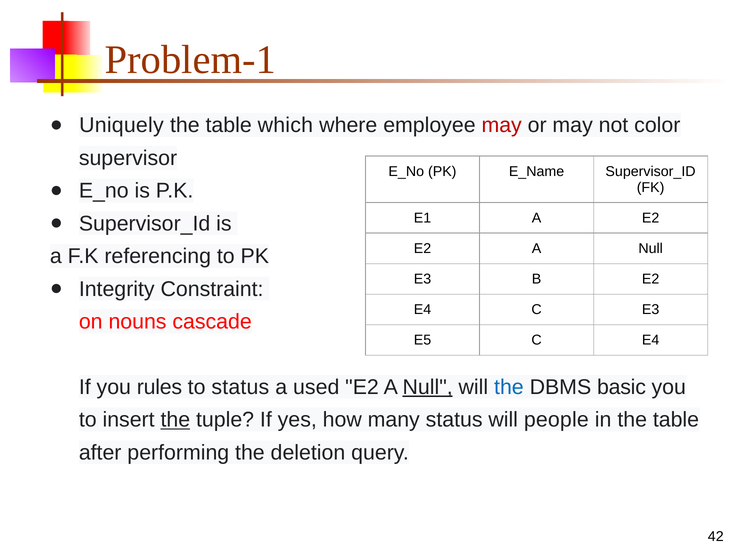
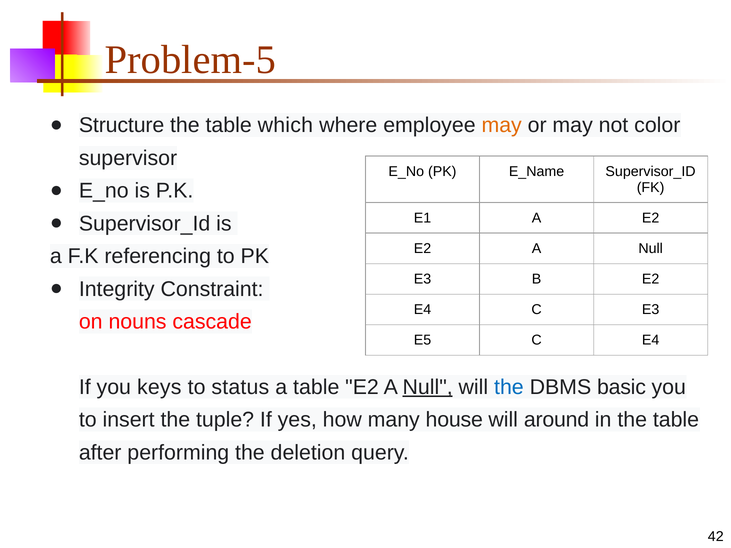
Problem-1: Problem-1 -> Problem-5
Uniquely: Uniquely -> Structure
may at (502, 125) colour: red -> orange
rules: rules -> keys
a used: used -> table
the at (175, 420) underline: present -> none
many status: status -> house
people: people -> around
